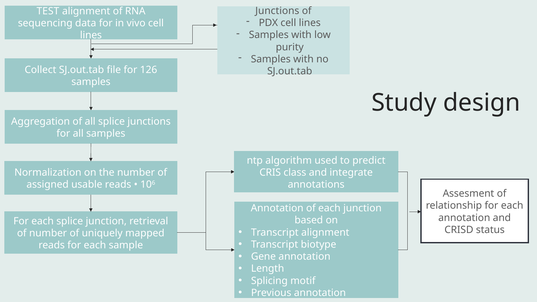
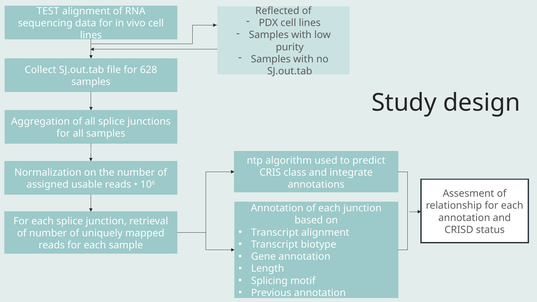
Junctions at (277, 11): Junctions -> Reflected
126: 126 -> 628
